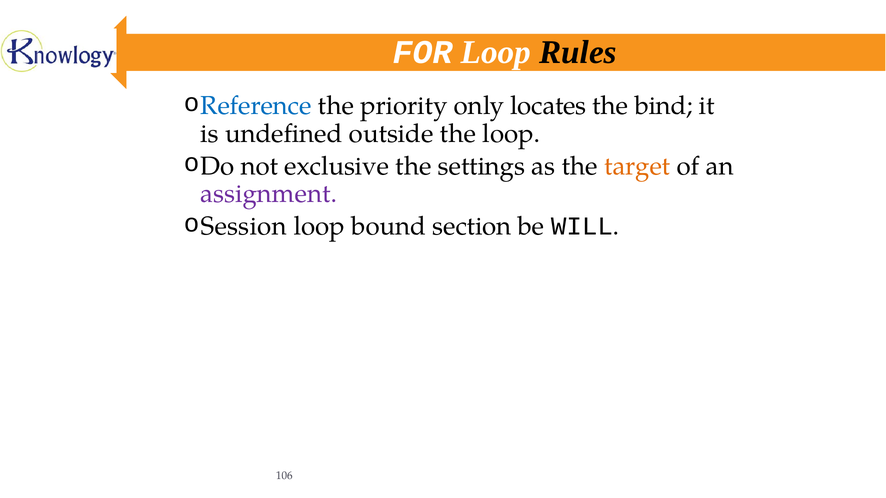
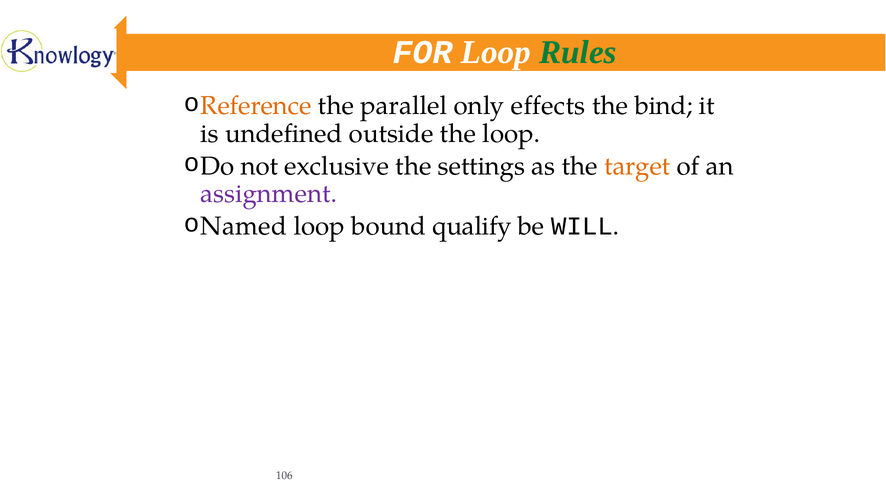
Rules colour: black -> green
Reference colour: blue -> orange
priority: priority -> parallel
locates: locates -> effects
Session: Session -> Named
section: section -> qualify
